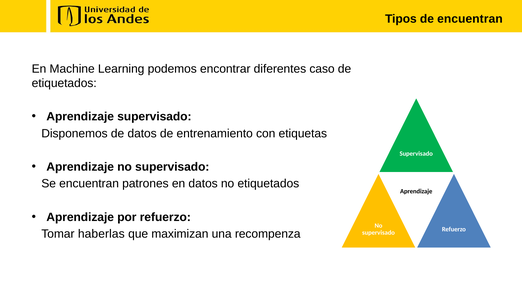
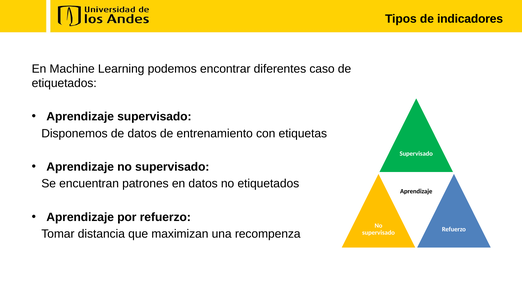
de encuentran: encuentran -> indicadores
haberlas: haberlas -> distancia
